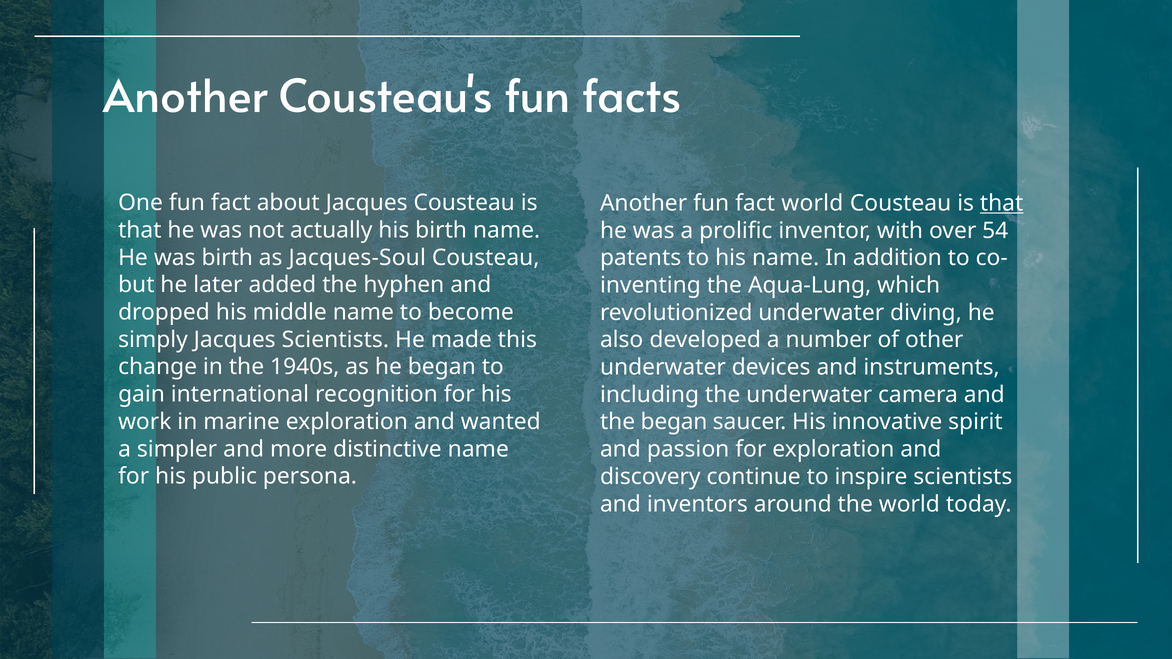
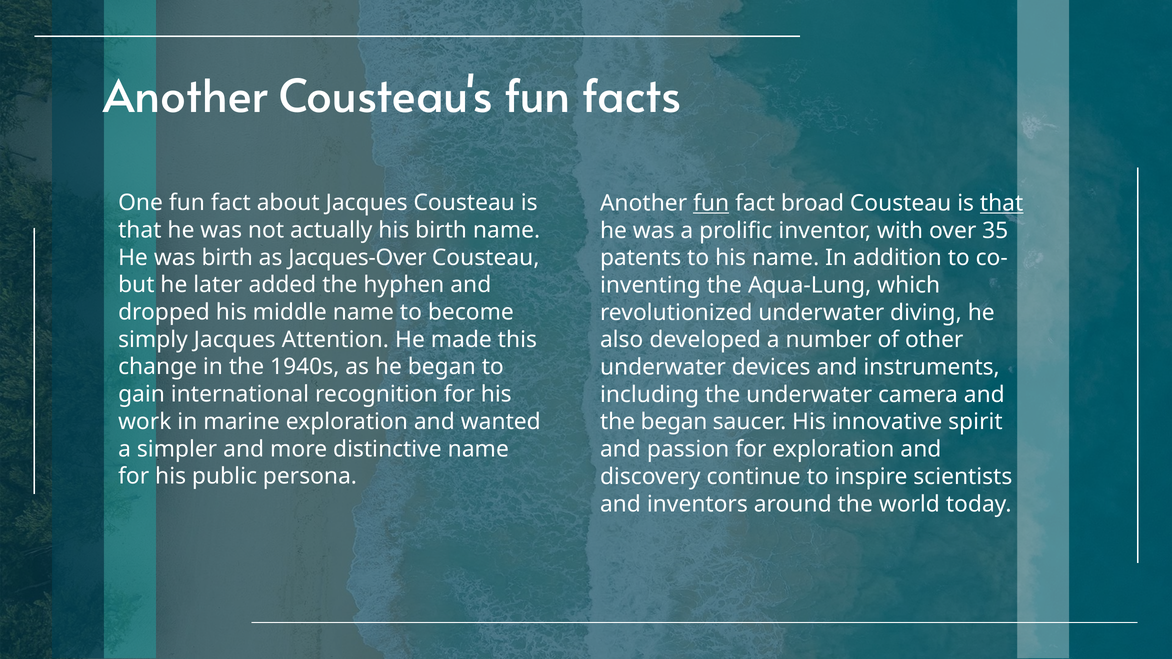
fun at (711, 203) underline: none -> present
fact world: world -> broad
54: 54 -> 35
Jacques-Soul: Jacques-Soul -> Jacques-Over
Jacques Scientists: Scientists -> Attention
